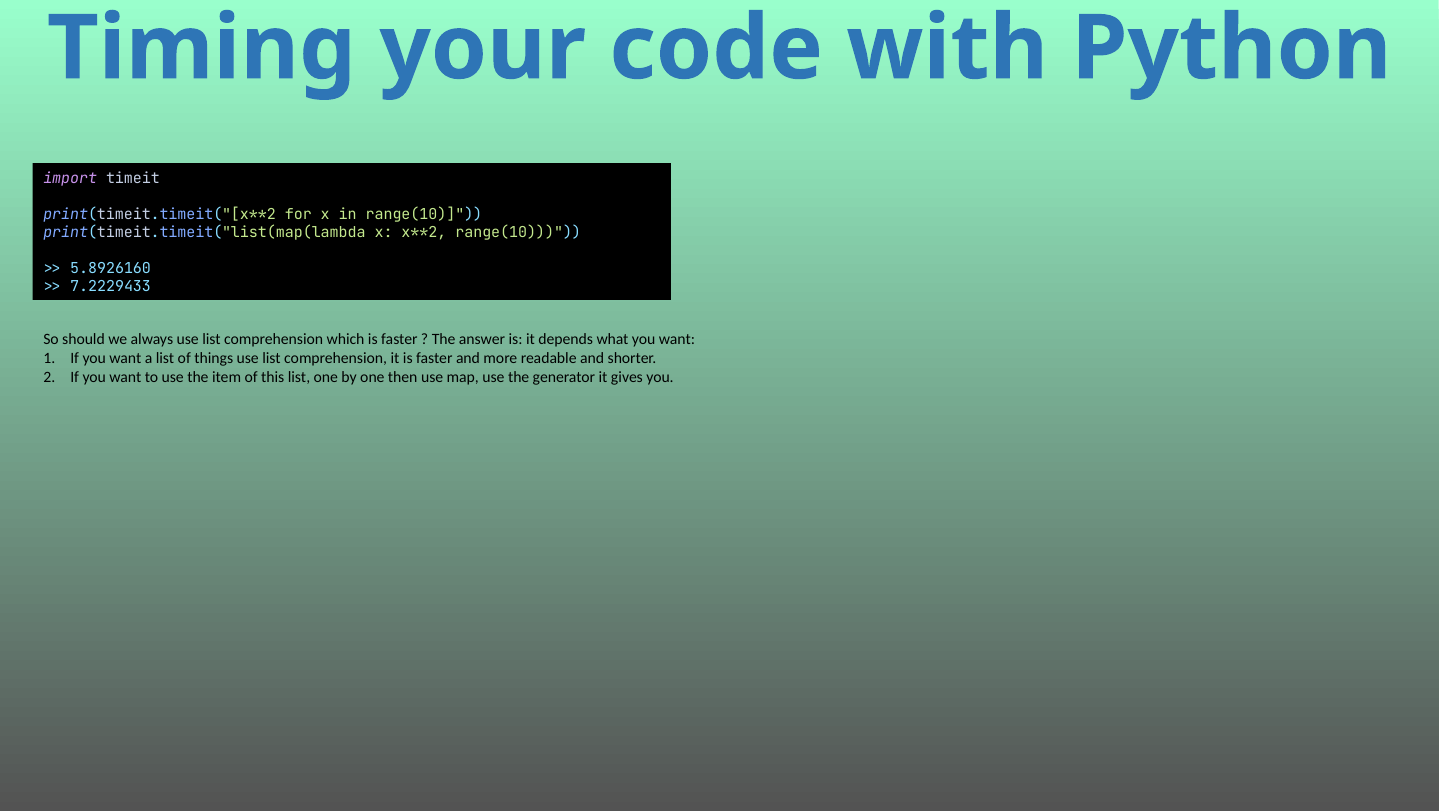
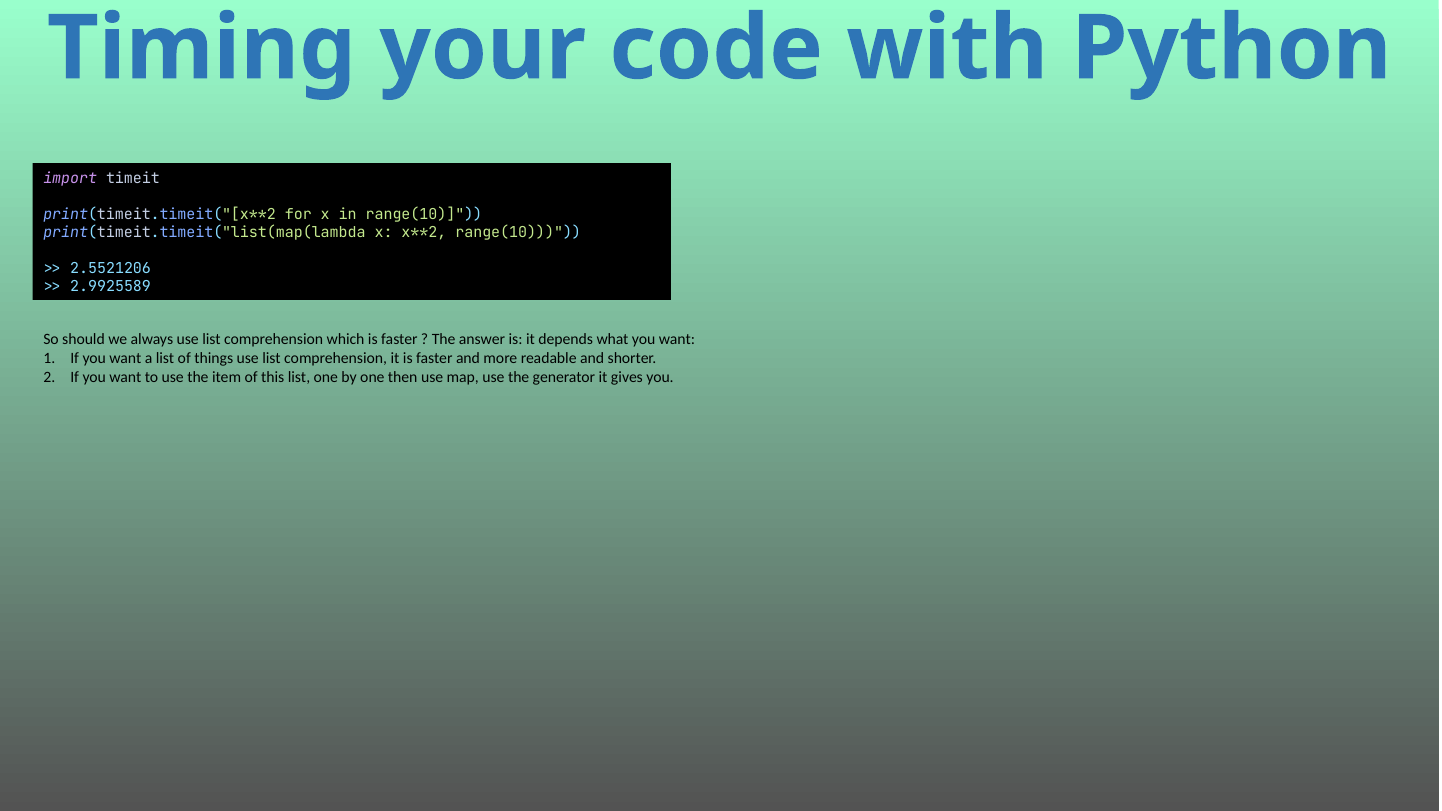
5.8926160: 5.8926160 -> 2.5521206
7.2229433: 7.2229433 -> 2.9925589
